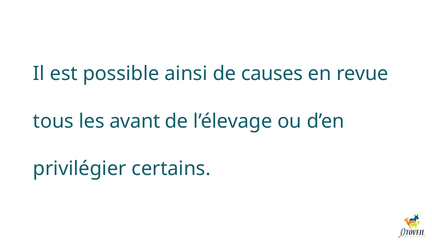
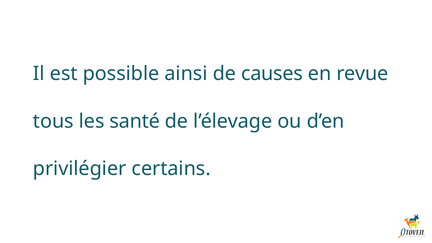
avant: avant -> santé
